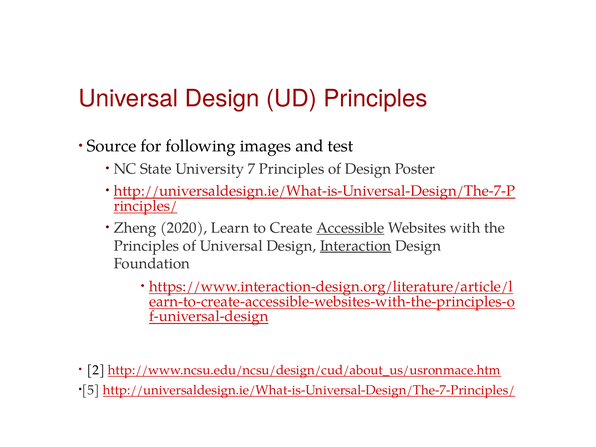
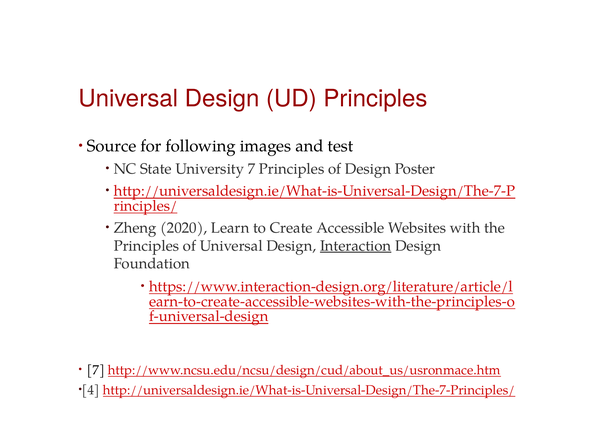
Accessible underline: present -> none
2 at (96, 370): 2 -> 7
5: 5 -> 4
